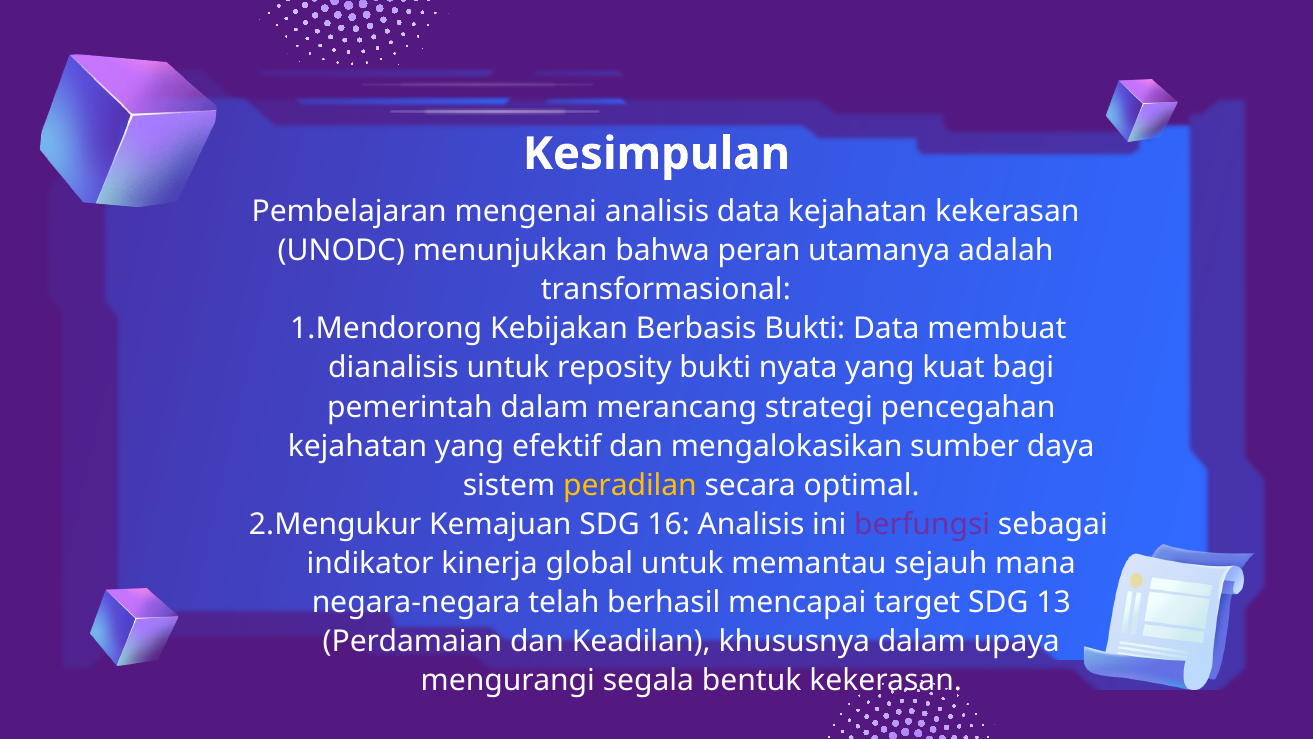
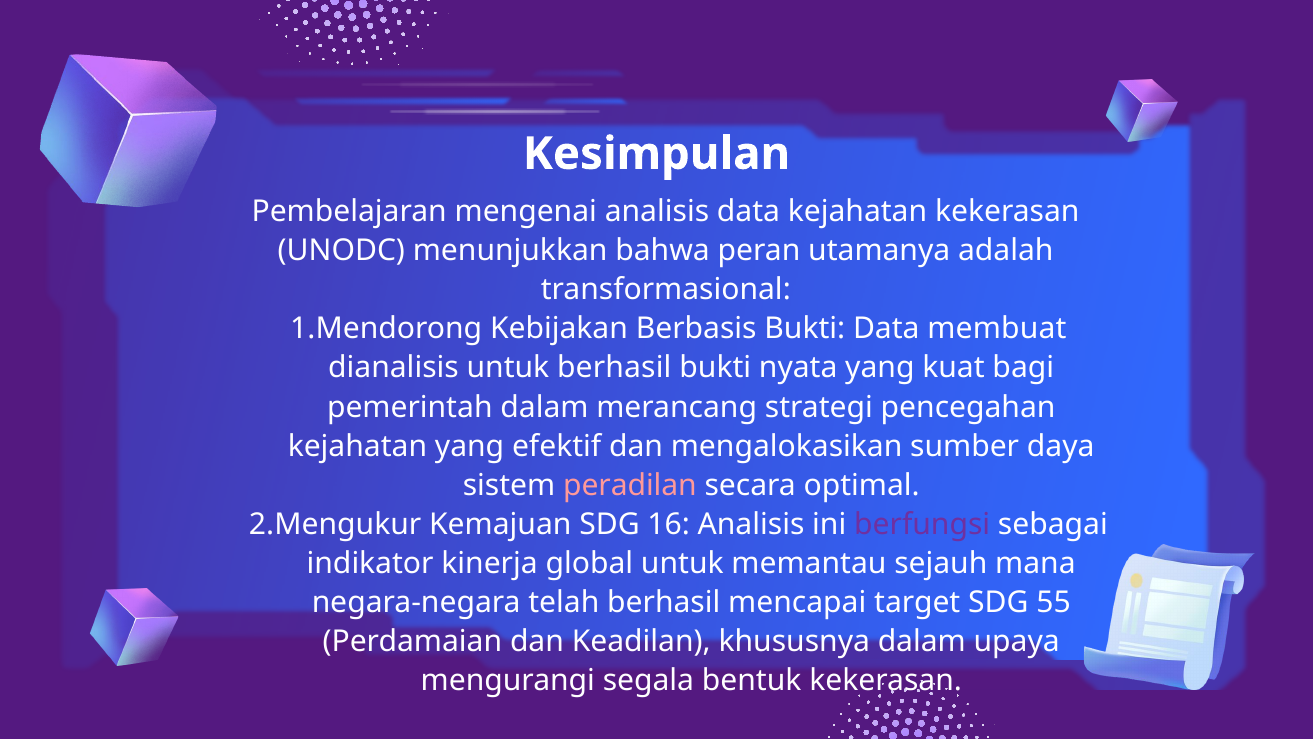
untuk reposity: reposity -> berhasil
peradilan colour: yellow -> pink
13: 13 -> 55
